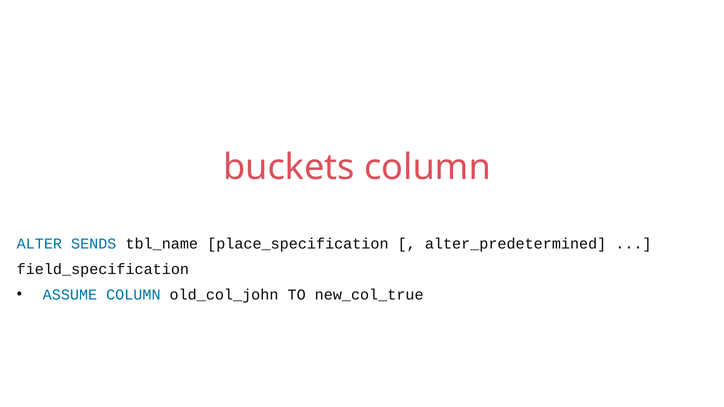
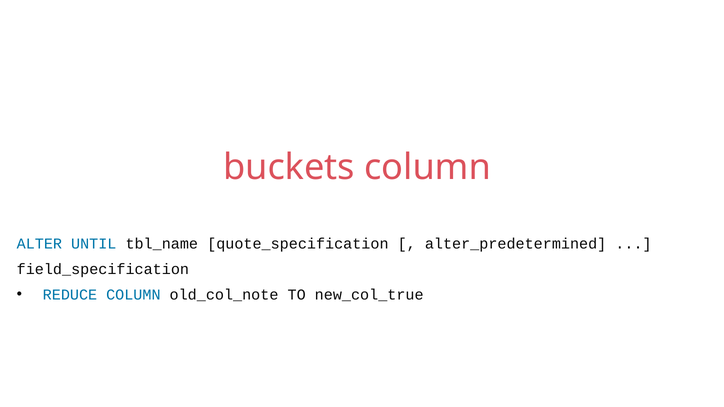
SENDS: SENDS -> UNTIL
place_specification: place_specification -> quote_specification
ASSUME: ASSUME -> REDUCE
old_col_john: old_col_john -> old_col_note
